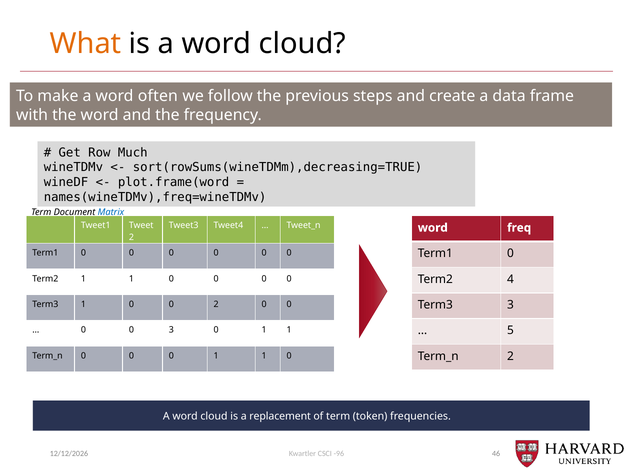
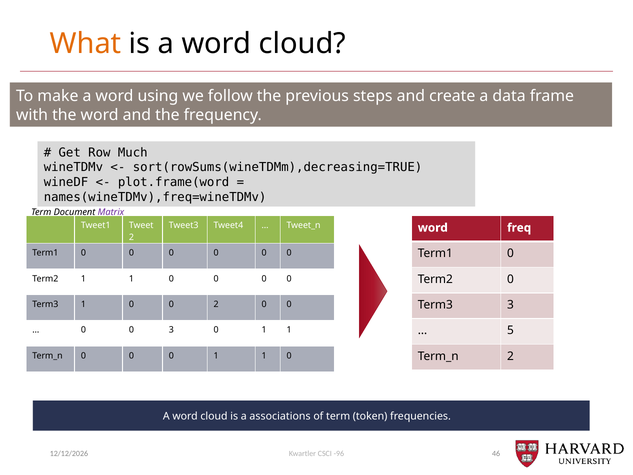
often: often -> using
Matrix colour: blue -> purple
Term2 4: 4 -> 0
replacement: replacement -> associations
